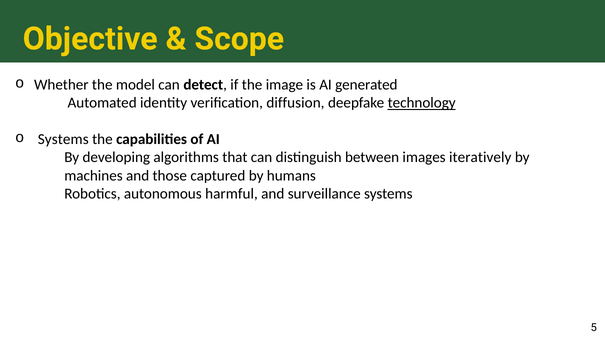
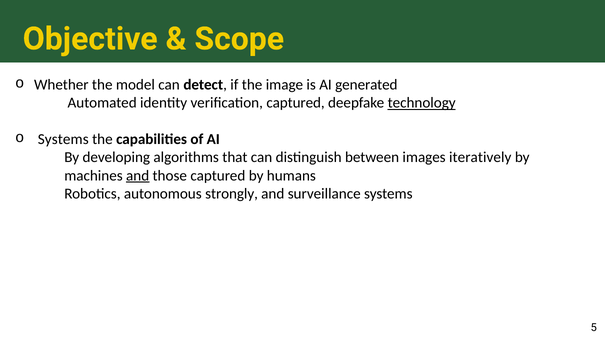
verification diffusion: diffusion -> captured
and at (138, 175) underline: none -> present
harmful: harmful -> strongly
